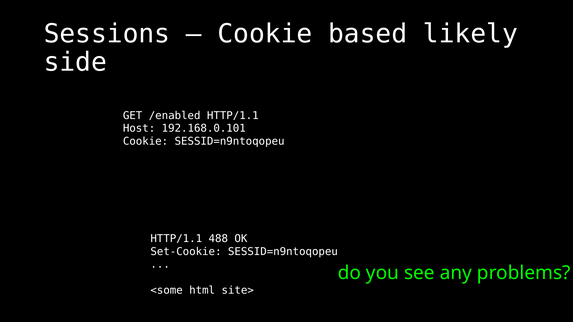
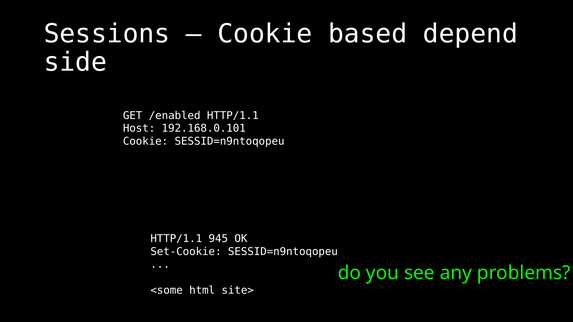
likely: likely -> depend
488: 488 -> 945
